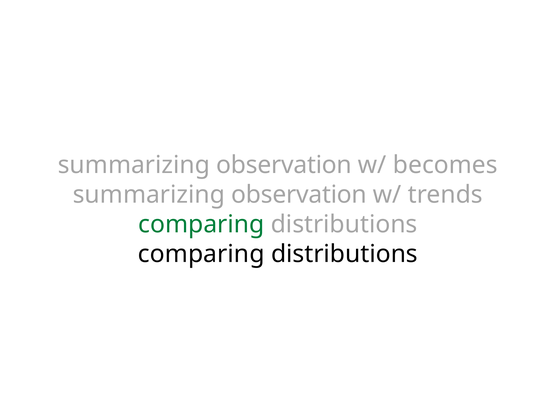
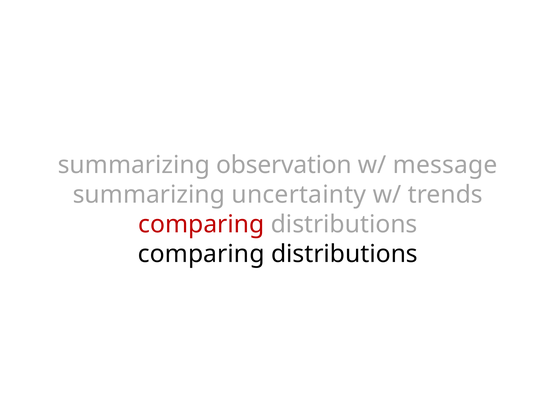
becomes: becomes -> message
observation at (299, 195): observation -> uncertainty
comparing at (201, 224) colour: green -> red
